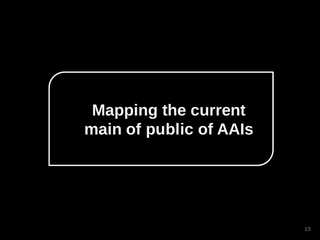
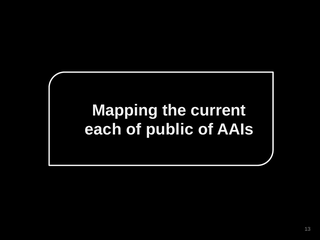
main: main -> each
